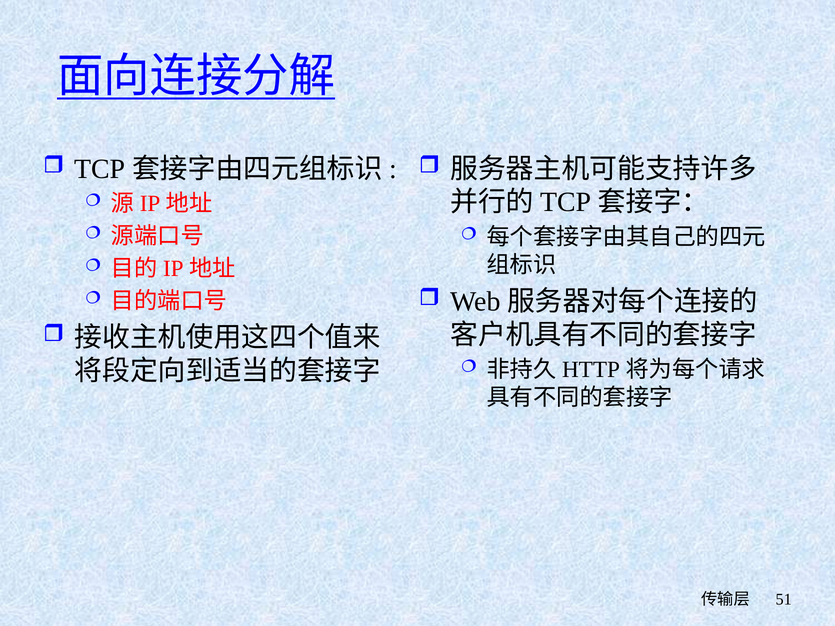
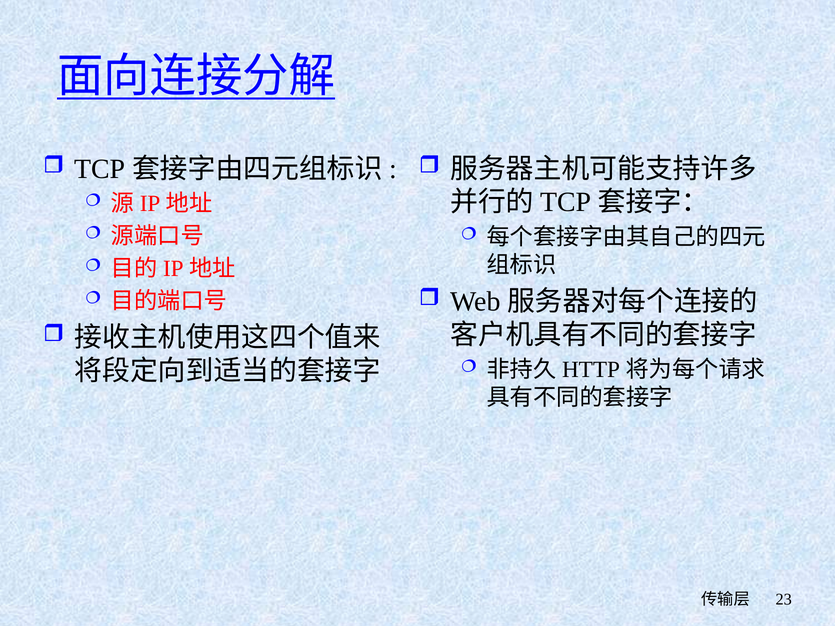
51: 51 -> 23
